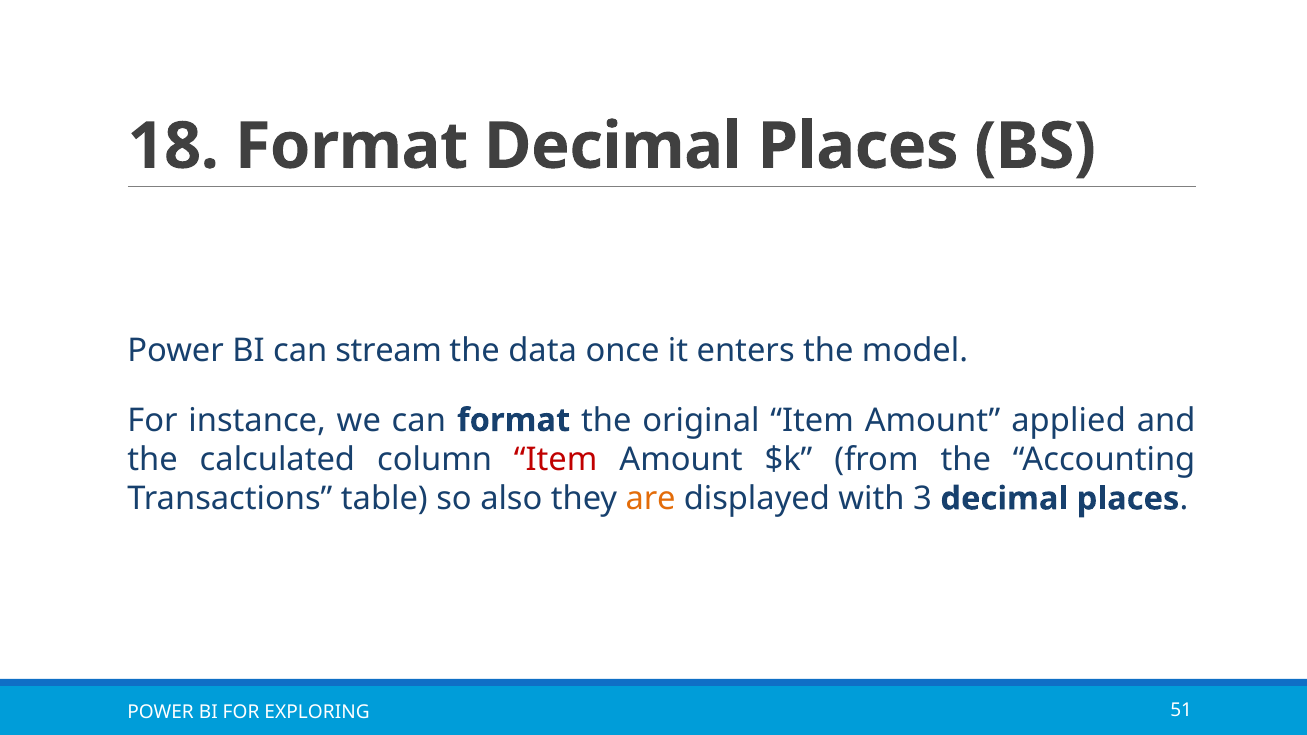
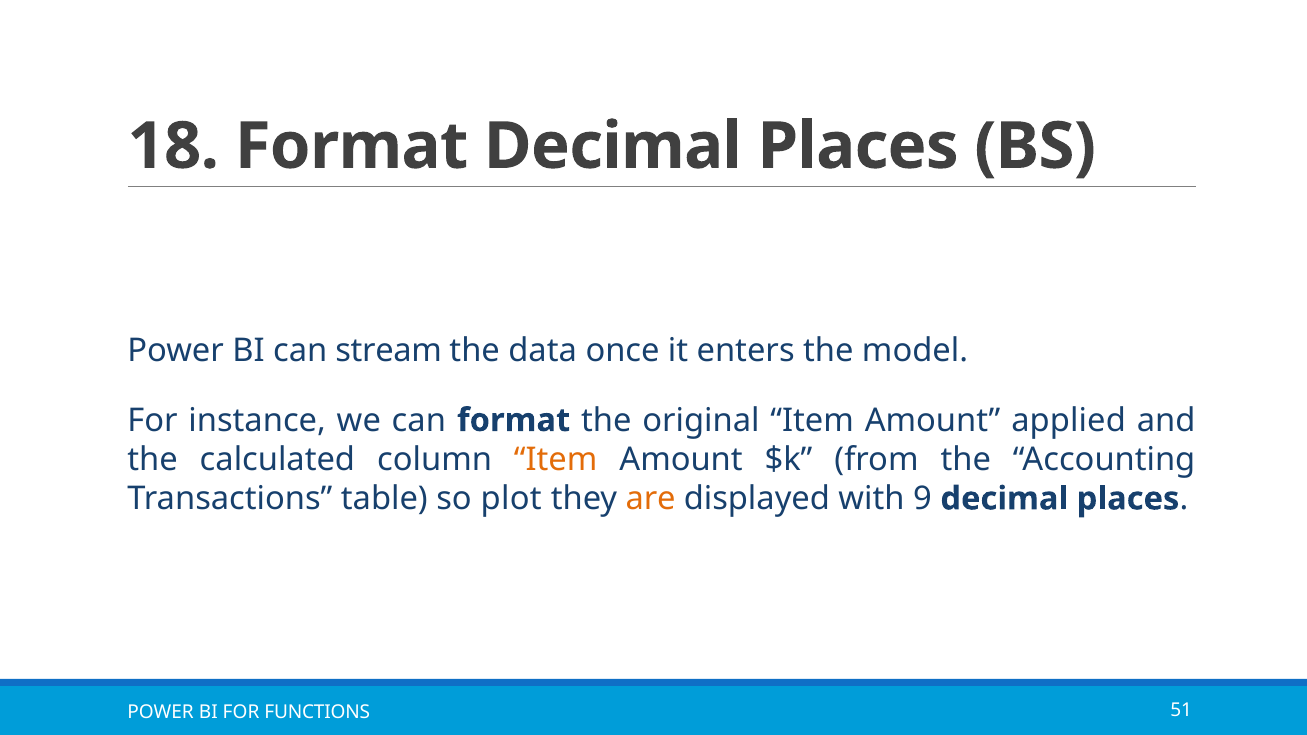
Item at (556, 460) colour: red -> orange
also: also -> plot
3: 3 -> 9
EXPLORING: EXPLORING -> FUNCTIONS
